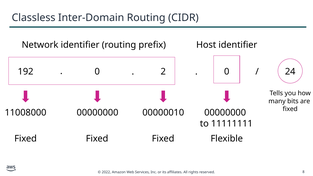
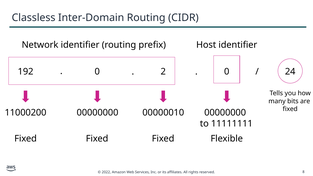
11008000: 11008000 -> 11000200
